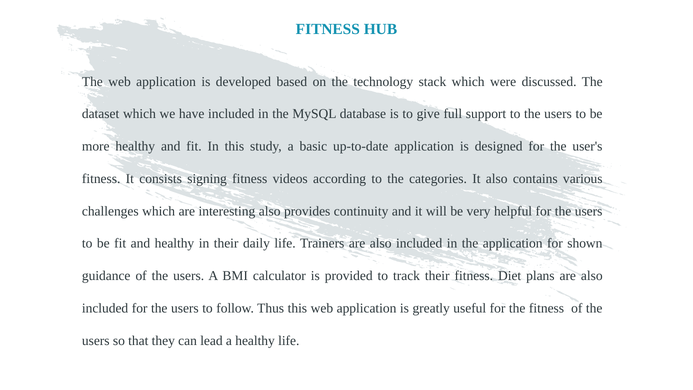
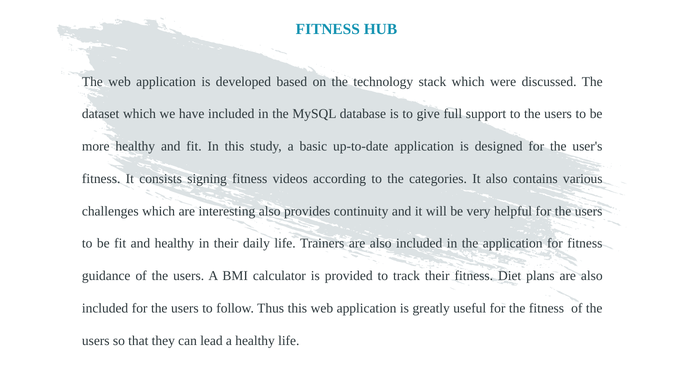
for shown: shown -> fitness
